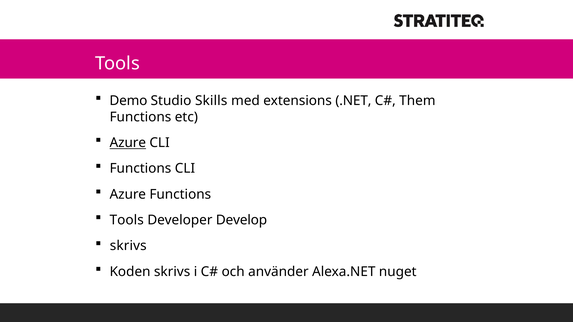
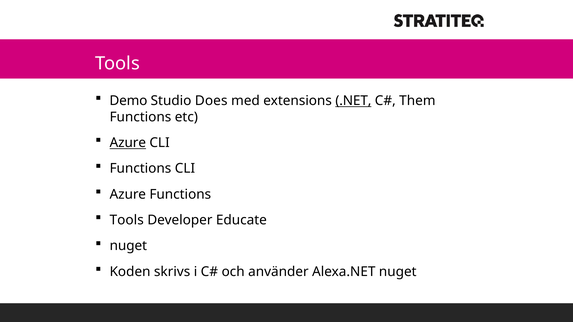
Skills: Skills -> Does
.NET underline: none -> present
Develop: Develop -> Educate
skrivs at (128, 246): skrivs -> nuget
